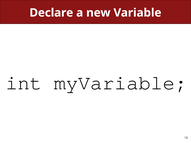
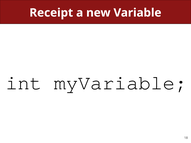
Declare: Declare -> Receipt
